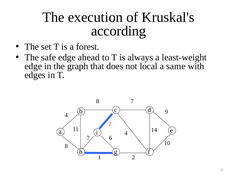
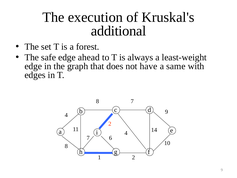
according: according -> additional
local: local -> have
